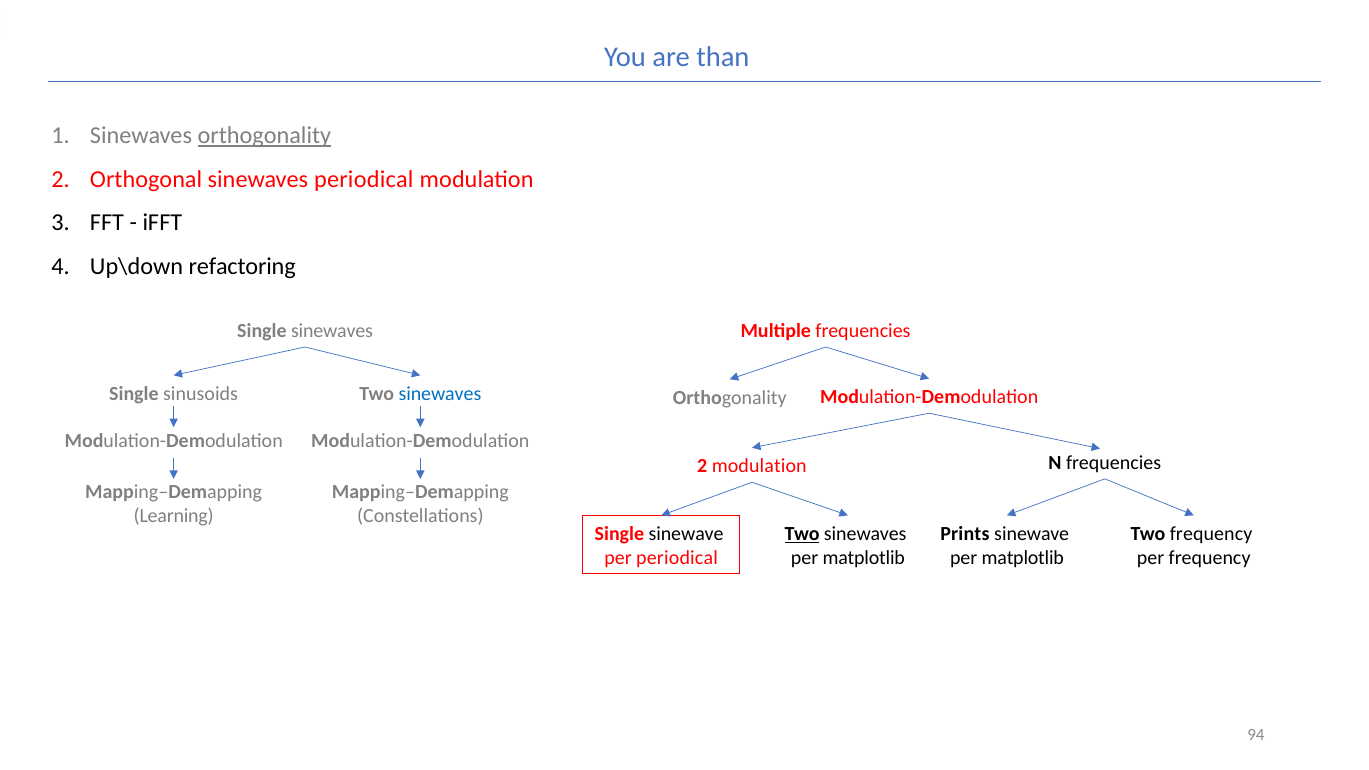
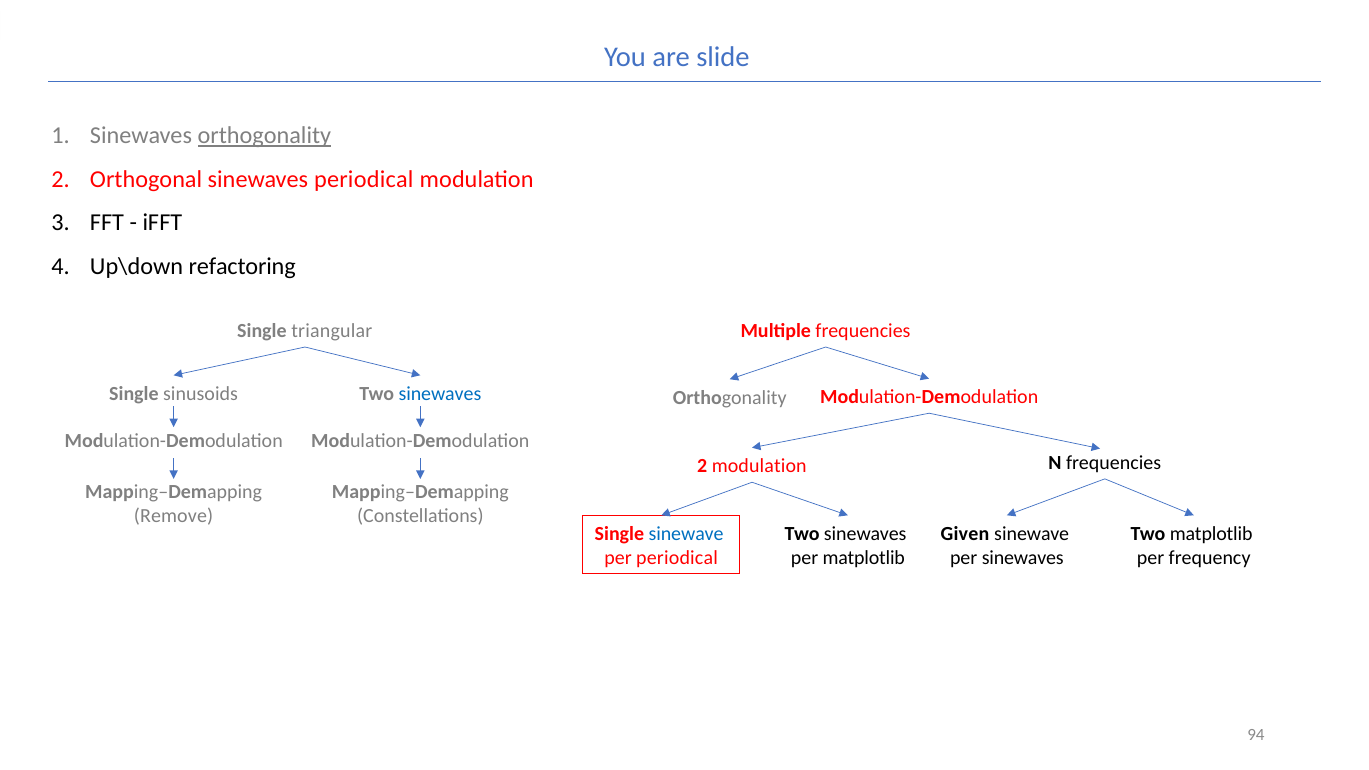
than: than -> slide
Single sinewaves: sinewaves -> triangular
Learning: Learning -> Remove
sinewave at (686, 534) colour: black -> blue
Two at (802, 534) underline: present -> none
Prints: Prints -> Given
Two frequency: frequency -> matplotlib
matplotlib at (1023, 558): matplotlib -> sinewaves
